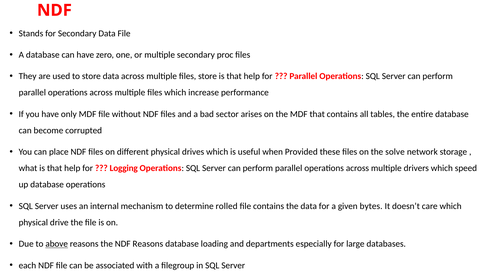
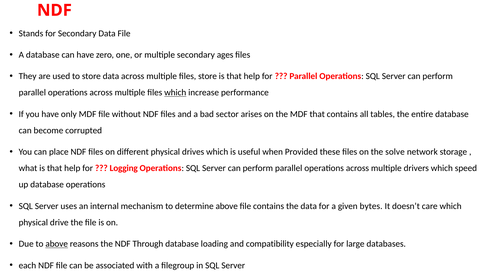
proc: proc -> ages
which at (175, 93) underline: none -> present
determine rolled: rolled -> above
NDF Reasons: Reasons -> Through
departments: departments -> compatibility
